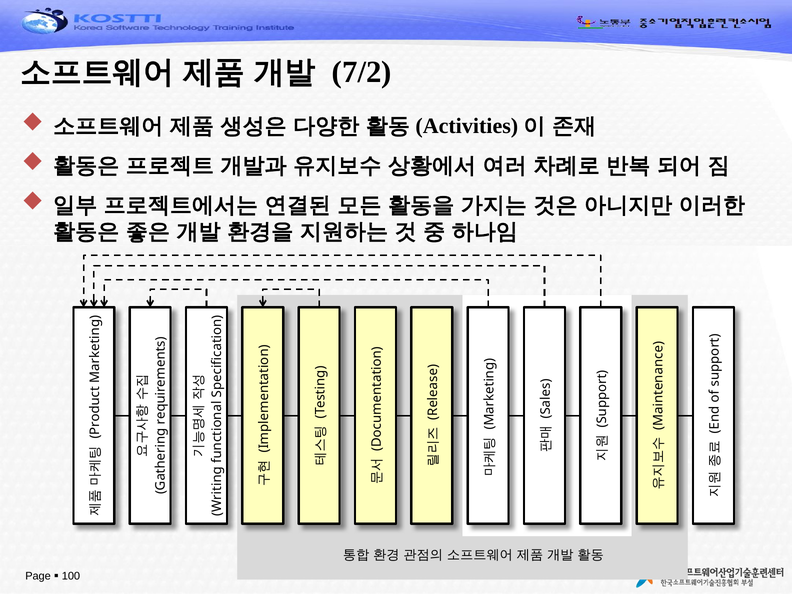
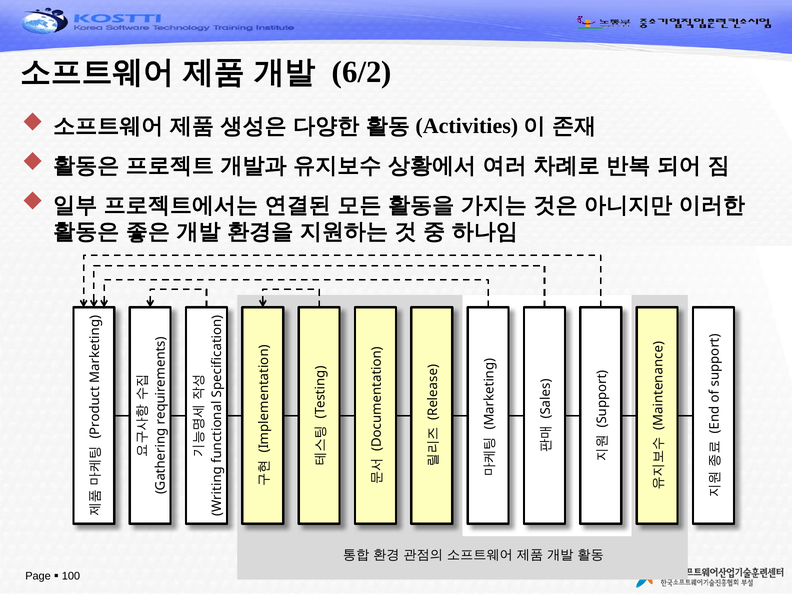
7/2: 7/2 -> 6/2
